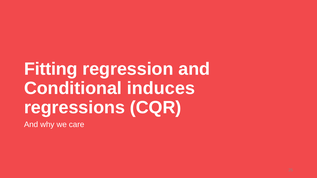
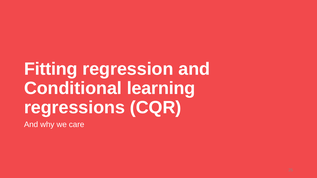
induces: induces -> learning
